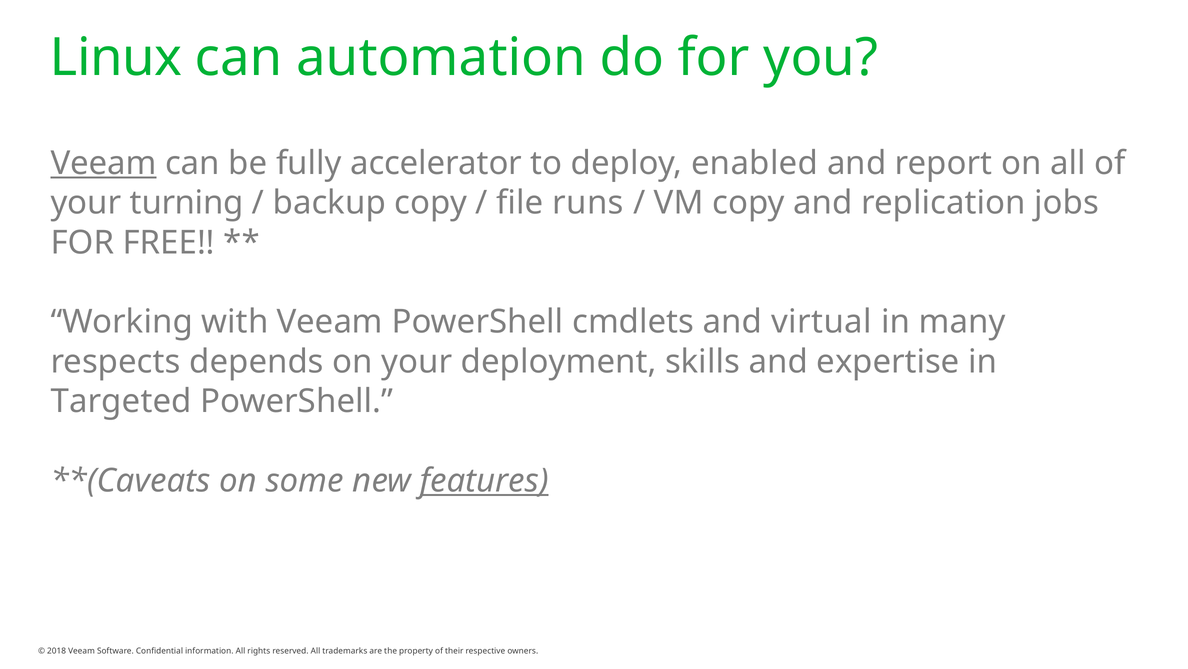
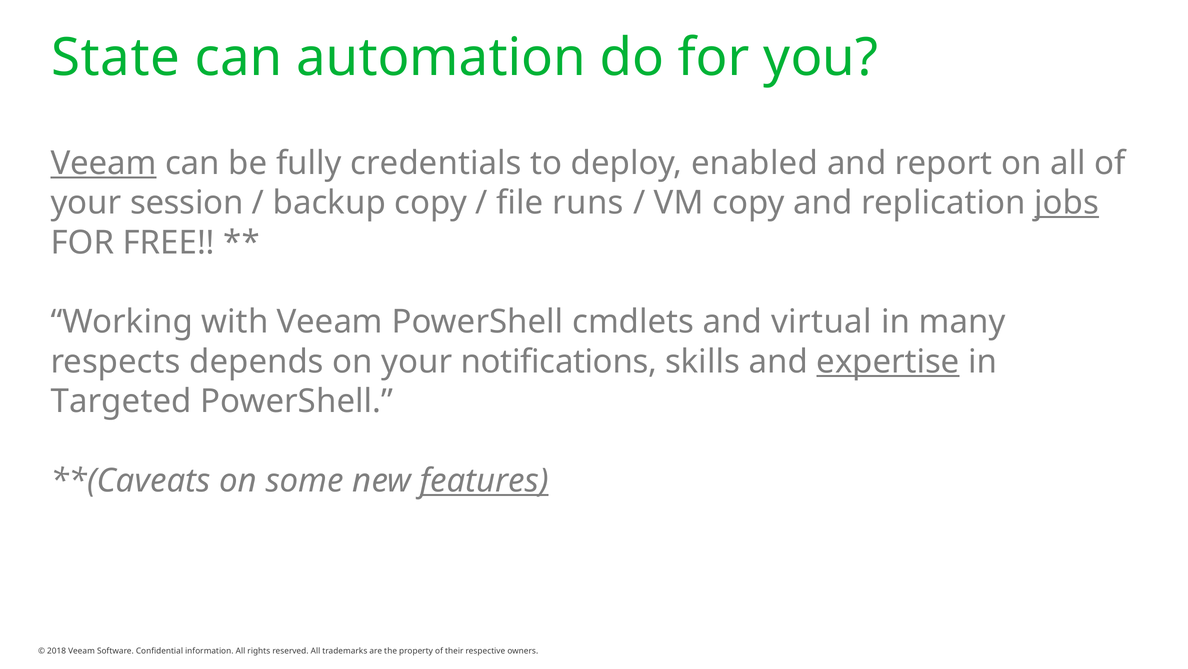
Linux: Linux -> State
accelerator: accelerator -> credentials
turning: turning -> session
jobs underline: none -> present
deployment: deployment -> notifications
expertise underline: none -> present
